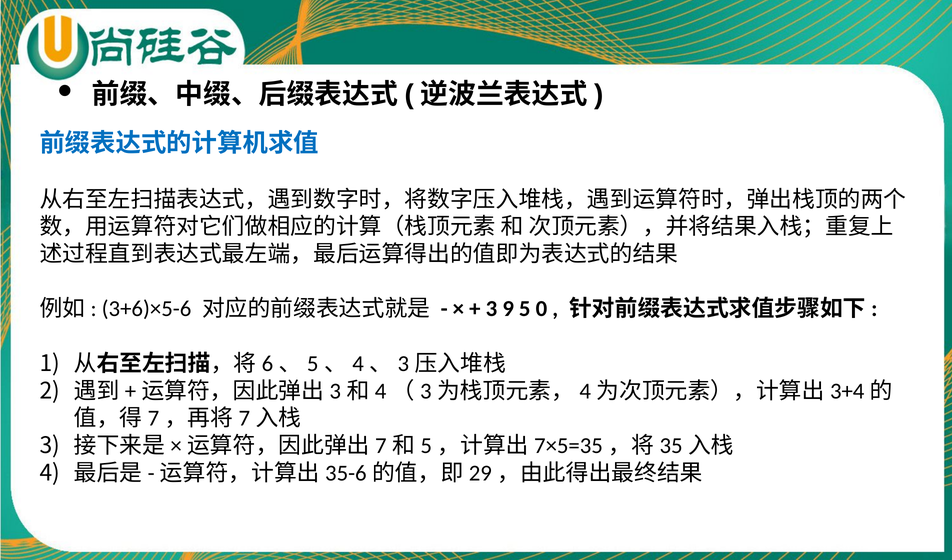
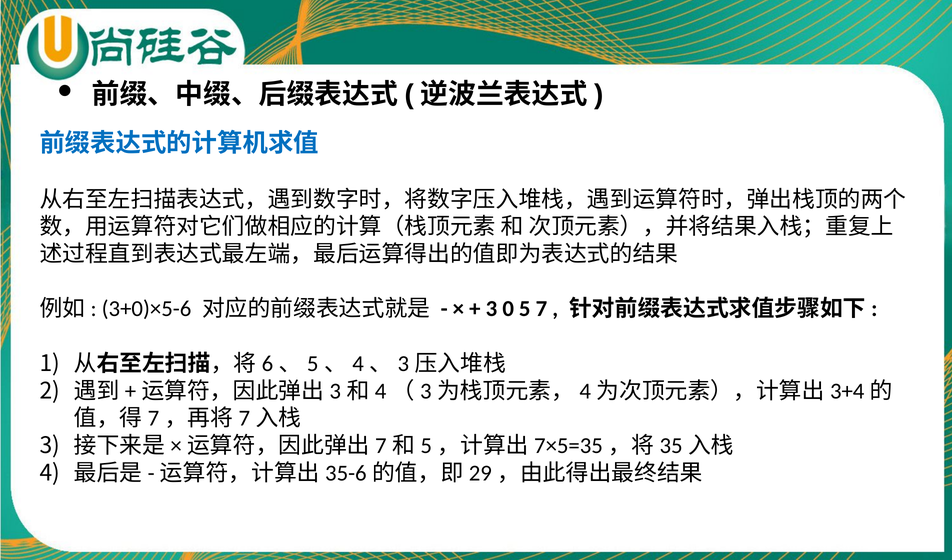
3+6)×5-6: 3+6)×5-6 -> 3+0)×5-6
9: 9 -> 0
0: 0 -> 7
